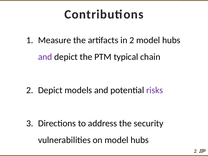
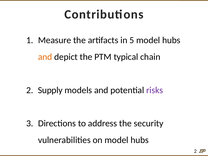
in 2: 2 -> 5
and at (45, 57) colour: purple -> orange
2 Depict: Depict -> Supply
